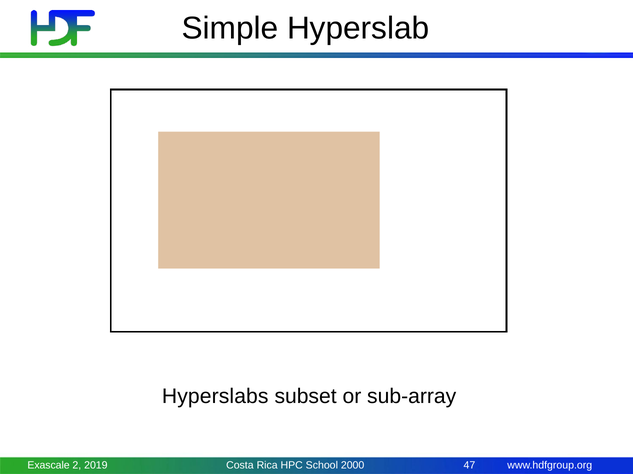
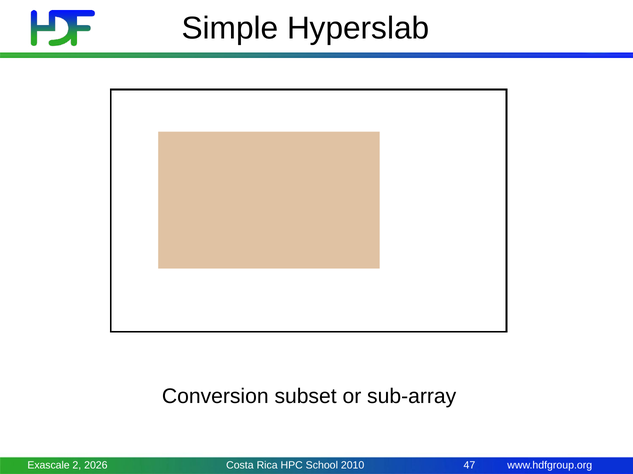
Hyperslabs: Hyperslabs -> Conversion
2019: 2019 -> 2026
2000: 2000 -> 2010
